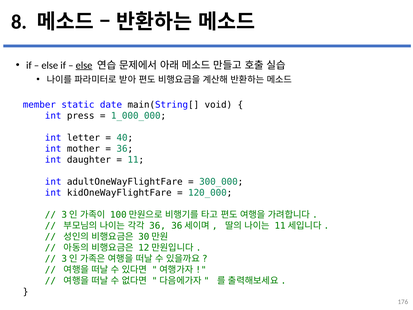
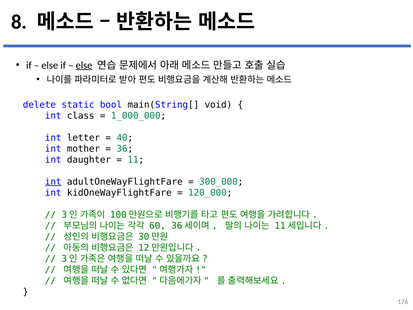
member: member -> delete
date: date -> bool
press: press -> class
int at (53, 182) underline: none -> present
36 at (158, 226): 36 -> 60
